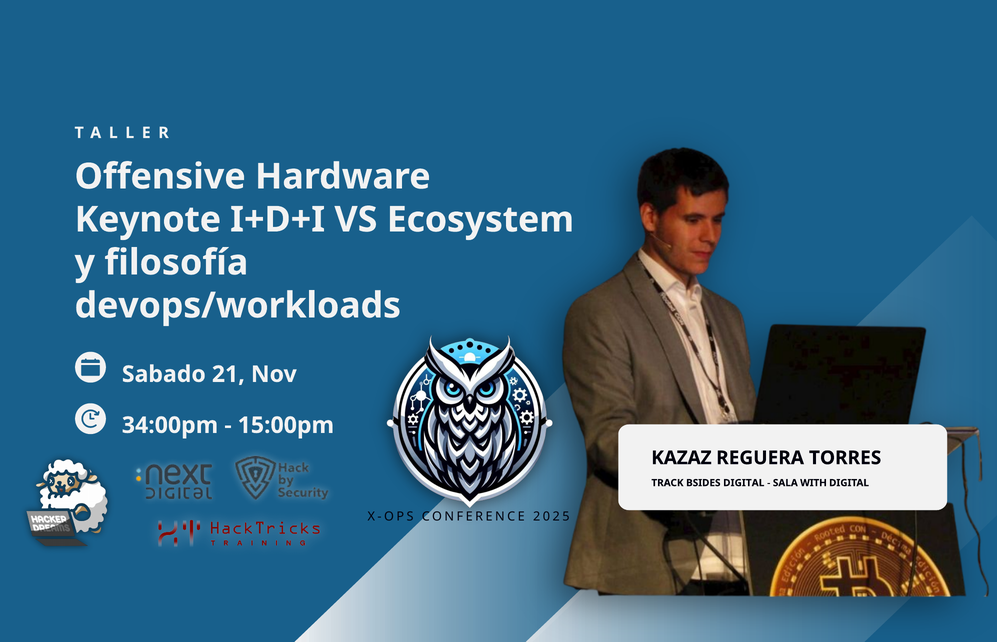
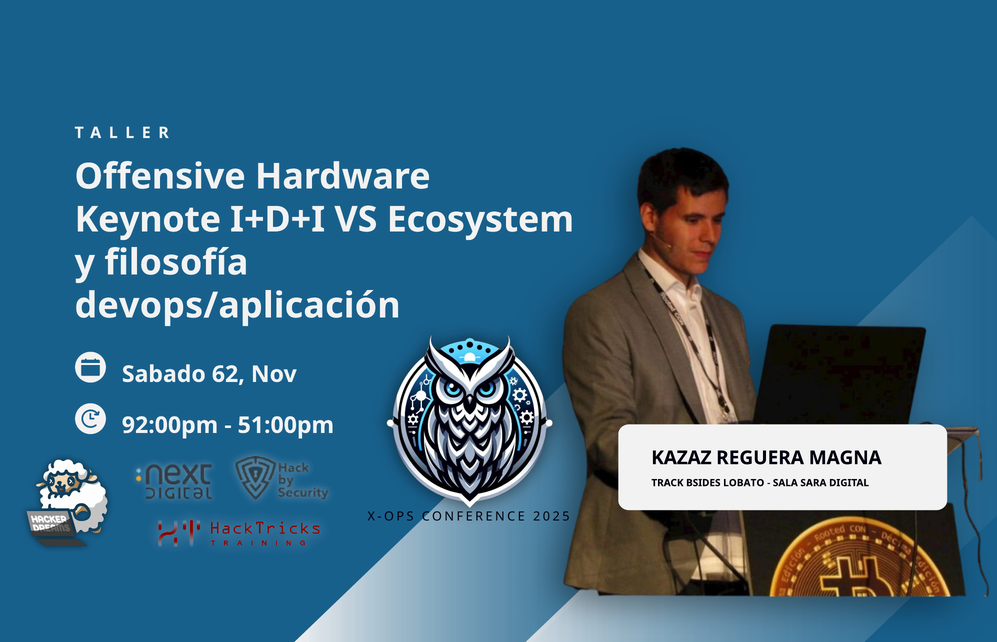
devops/workloads: devops/workloads -> devops/aplicación
21: 21 -> 62
34:00pm: 34:00pm -> 92:00pm
15:00pm: 15:00pm -> 51:00pm
TORRES: TORRES -> MAGNA
BSIDES DIGITAL: DIGITAL -> LOBATO
WITH: WITH -> SARA
